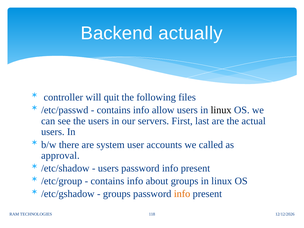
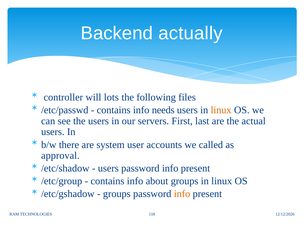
quit: quit -> lots
allow: allow -> needs
linux at (221, 110) colour: black -> orange
